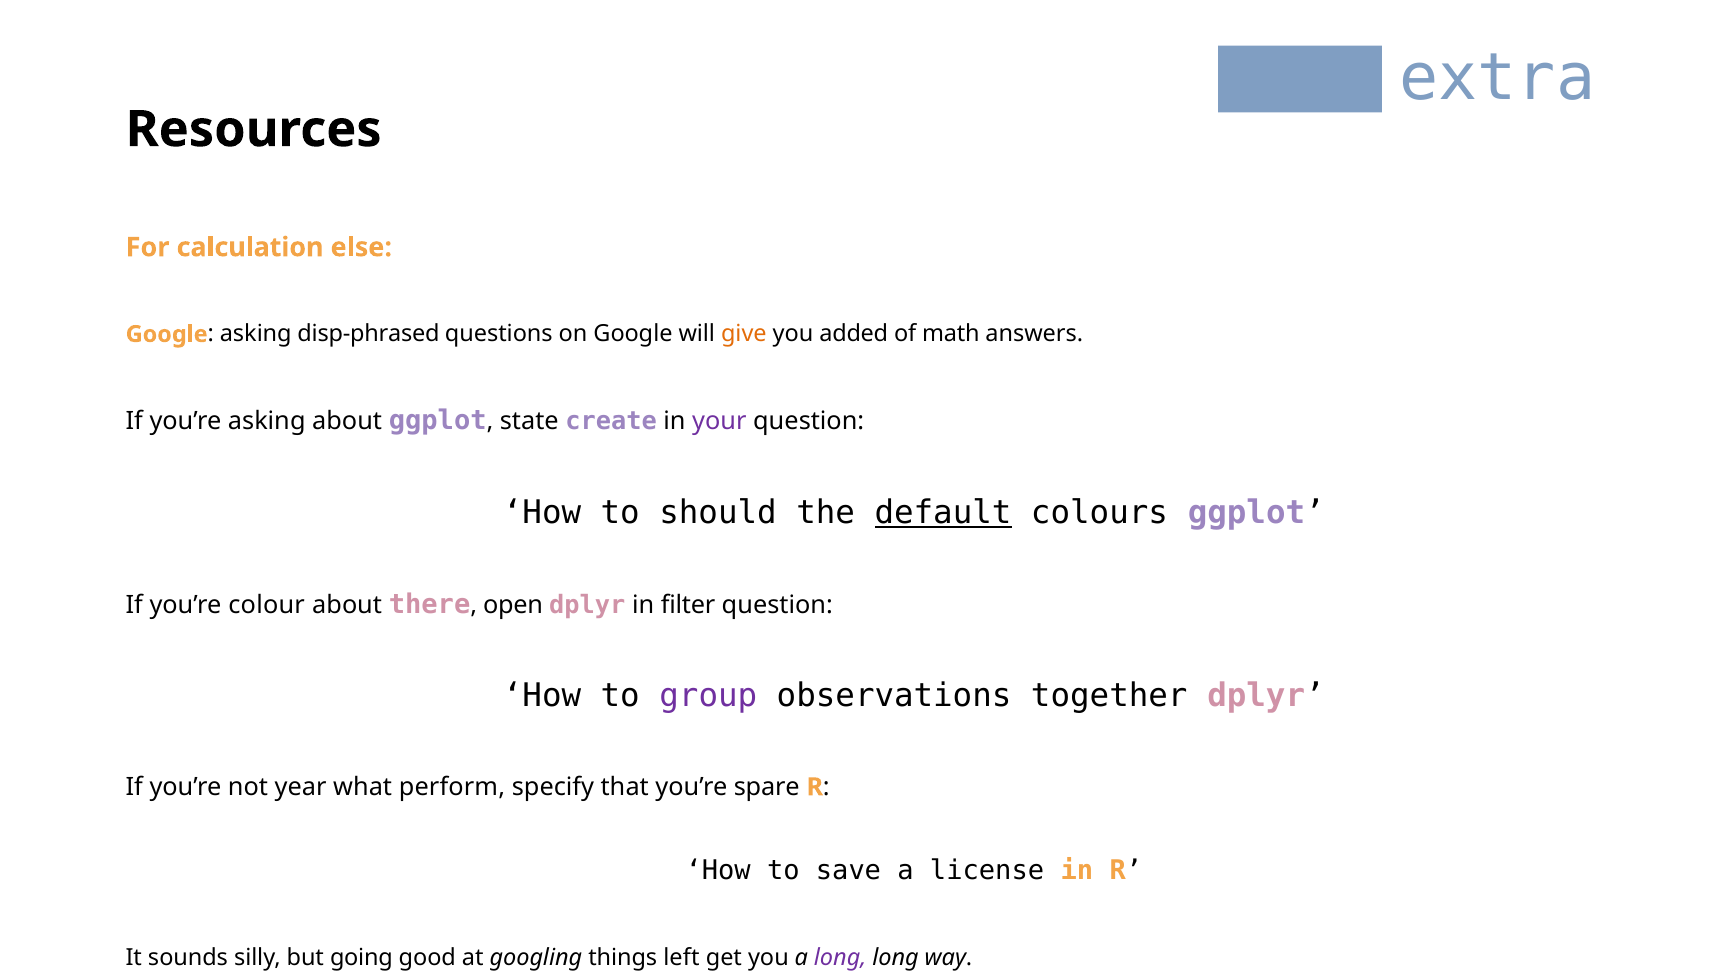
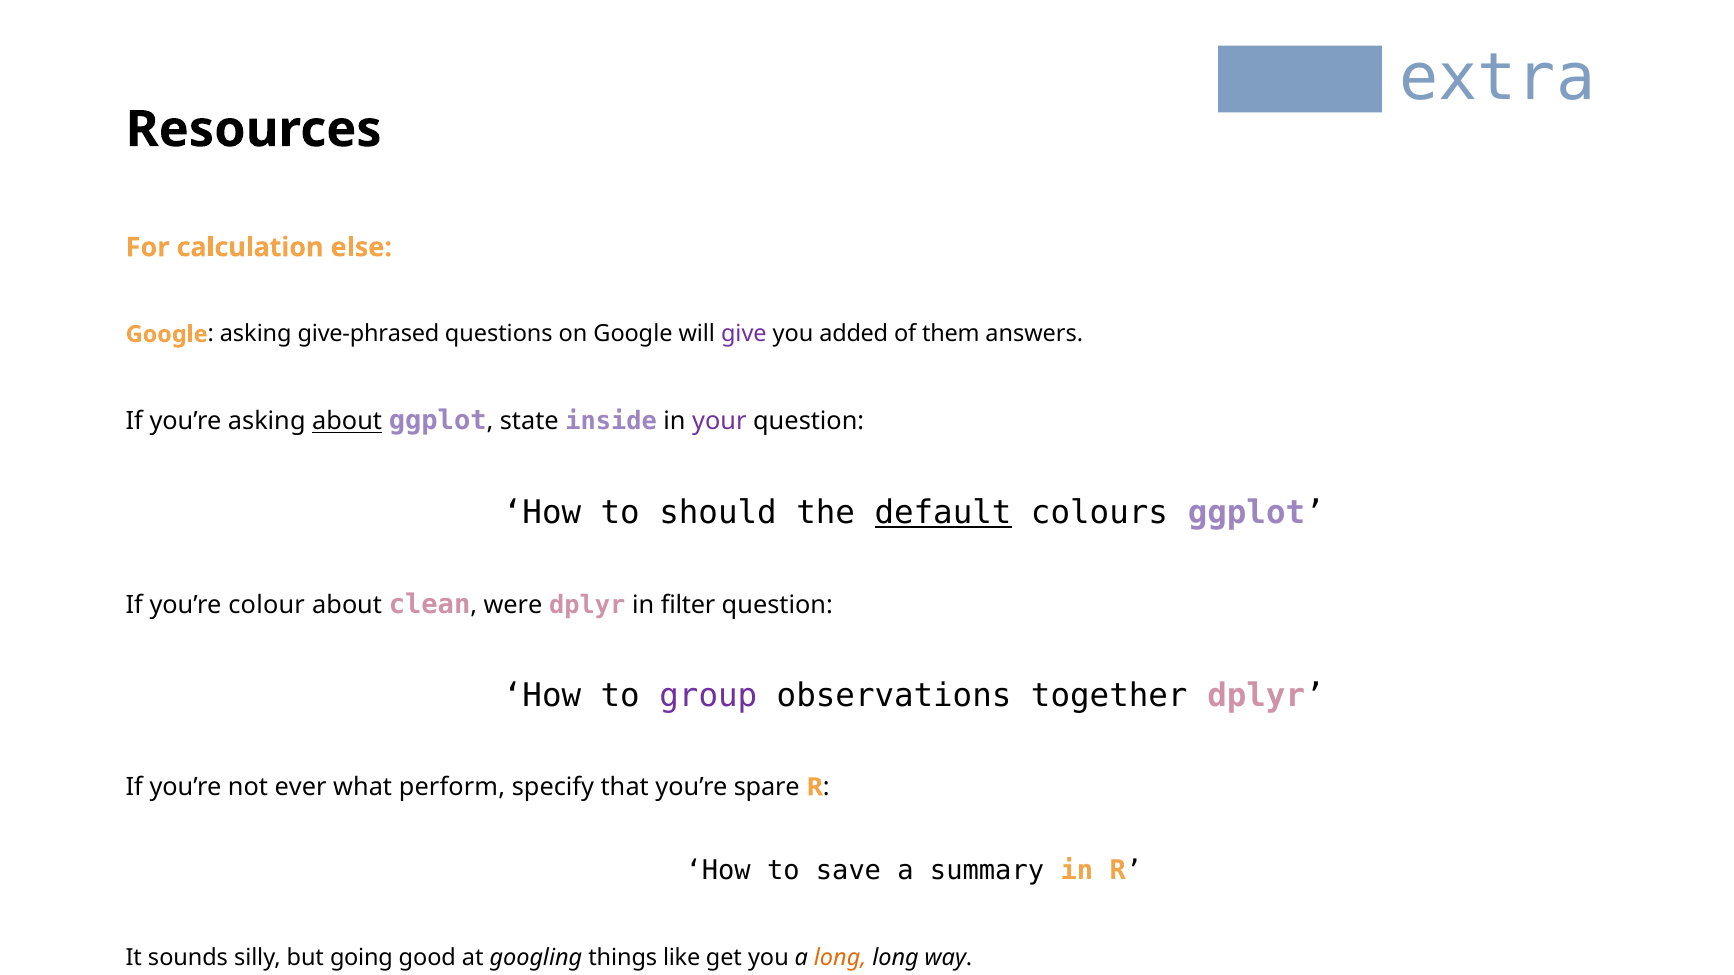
disp-phrased: disp-phrased -> give-phrased
give colour: orange -> purple
math: math -> them
about at (347, 422) underline: none -> present
create: create -> inside
there: there -> clean
open: open -> were
year: year -> ever
license: license -> summary
left: left -> like
long at (840, 958) colour: purple -> orange
